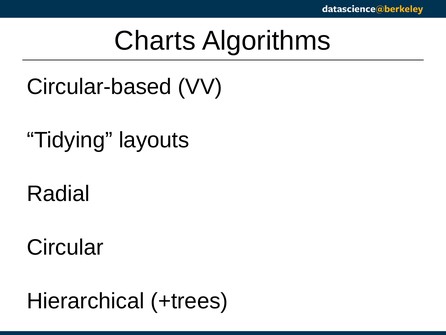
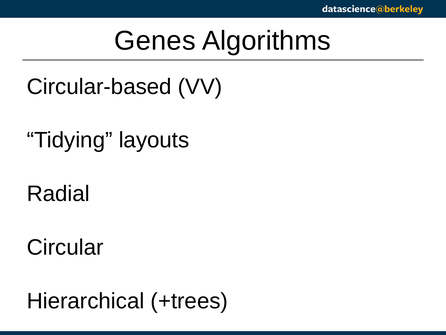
Charts: Charts -> Genes
